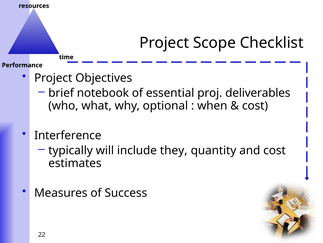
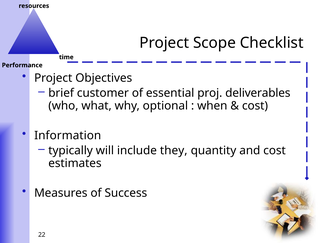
notebook: notebook -> customer
Interference: Interference -> Information
